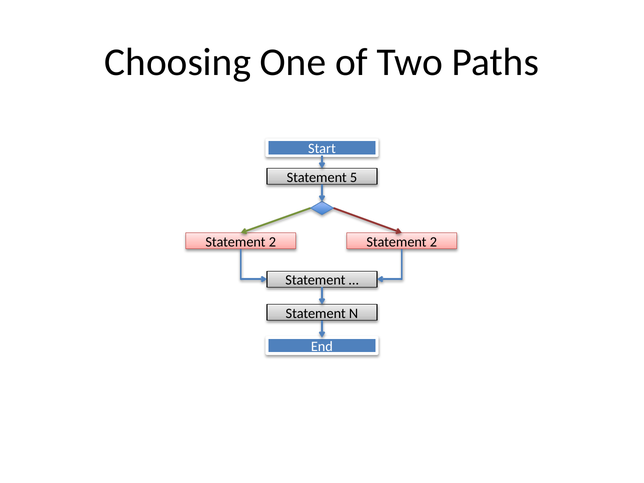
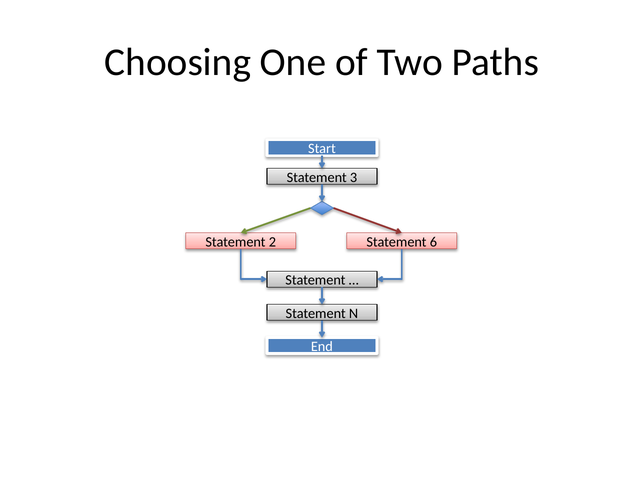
5: 5 -> 3
2 at (433, 242): 2 -> 6
